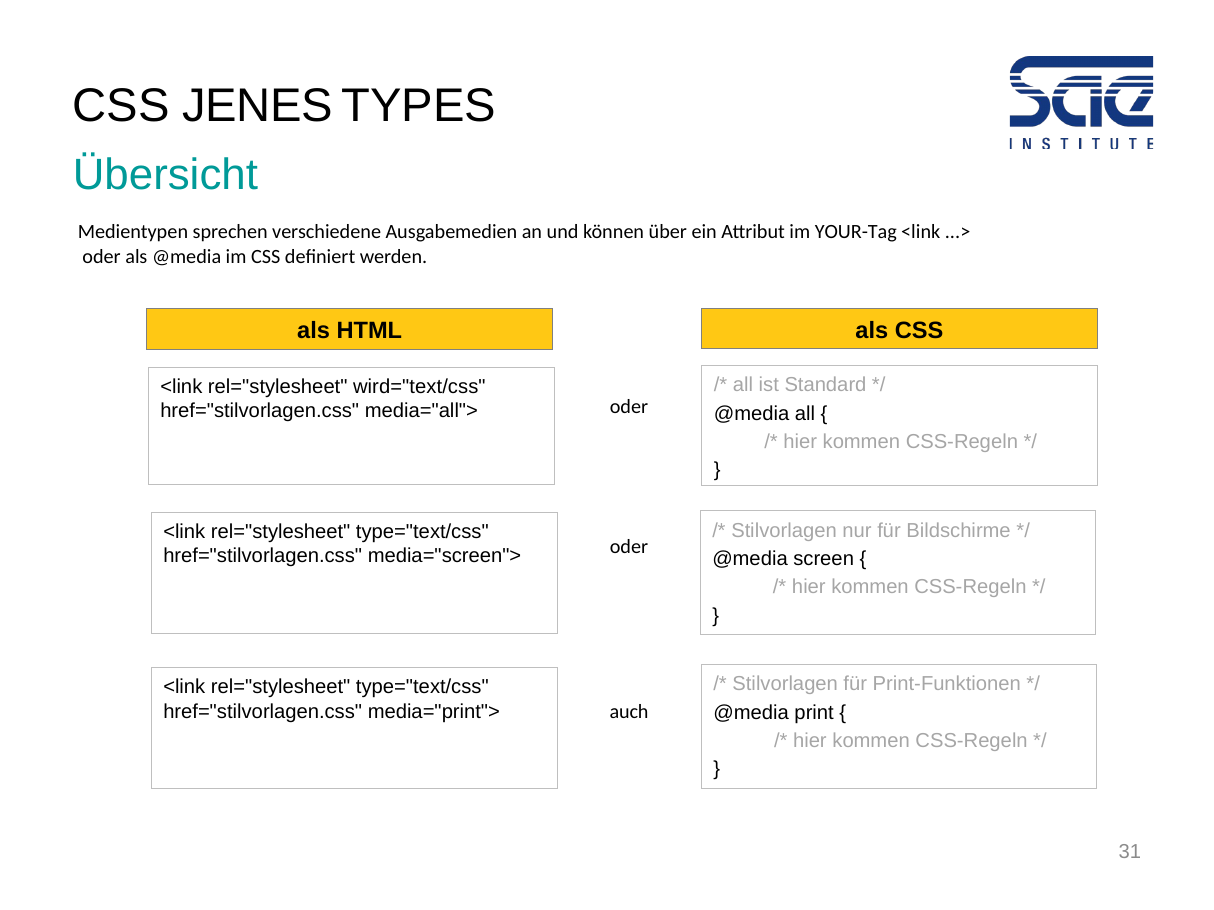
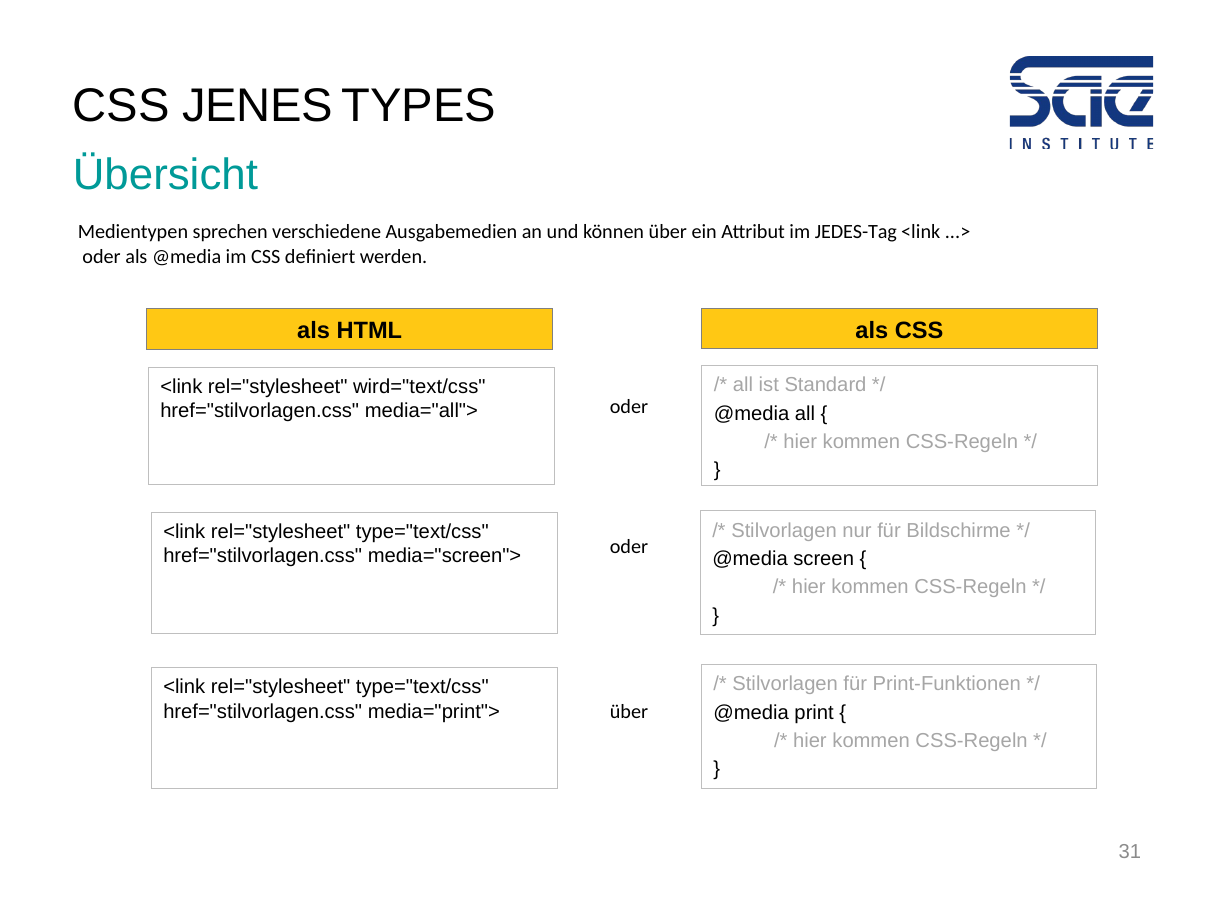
YOUR-Tag: YOUR-Tag -> JEDES-Tag
auch at (629, 712): auch -> über
